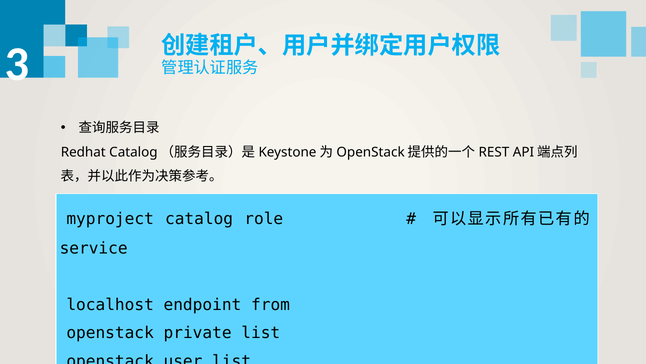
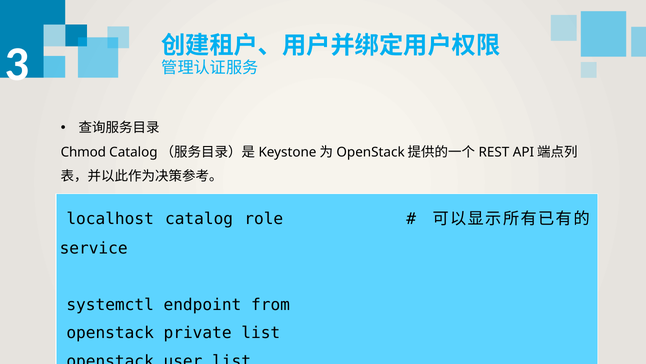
Redhat: Redhat -> Chmod
myproject: myproject -> localhost
localhost: localhost -> systemctl
